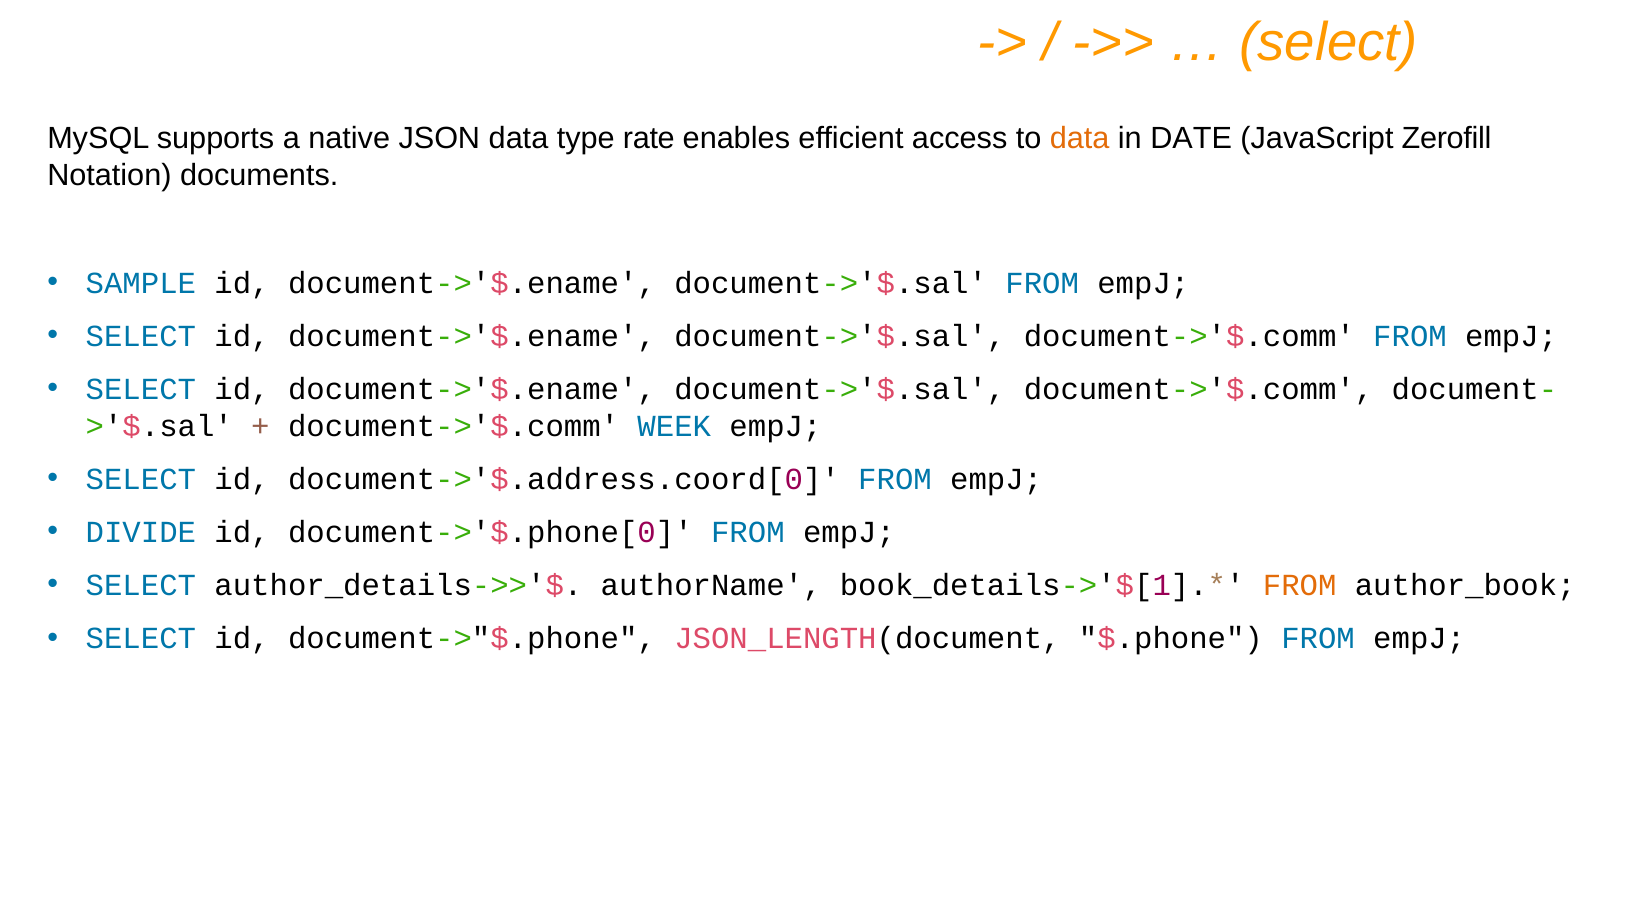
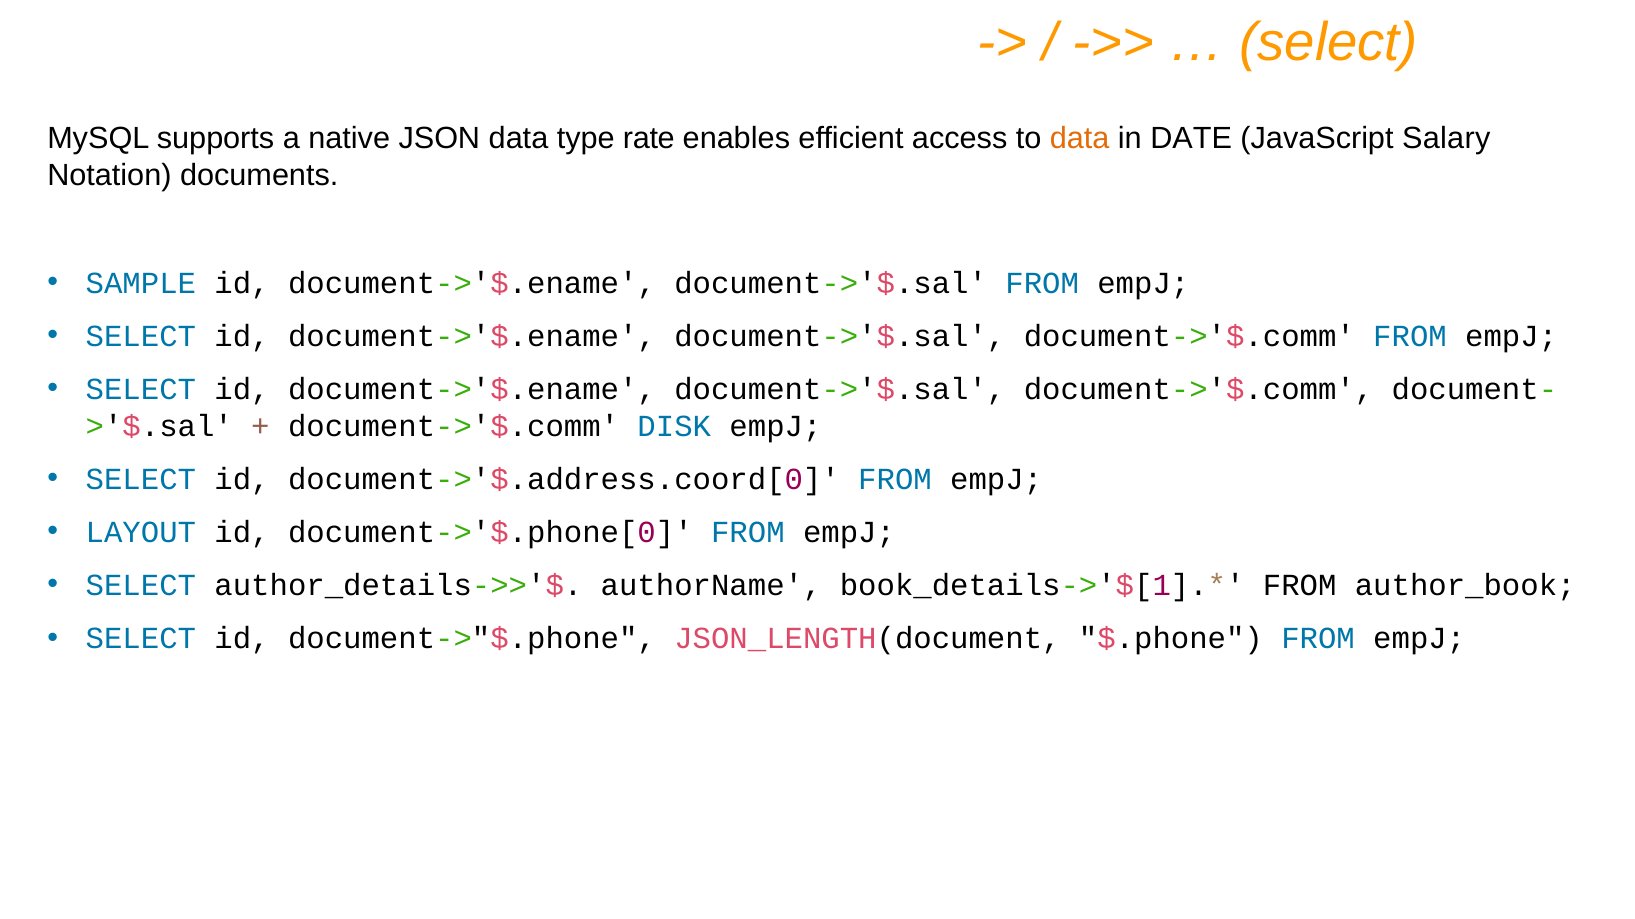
Zerofill: Zerofill -> Salary
WEEK: WEEK -> DISK
DIVIDE: DIVIDE -> LAYOUT
FROM at (1300, 586) colour: orange -> black
